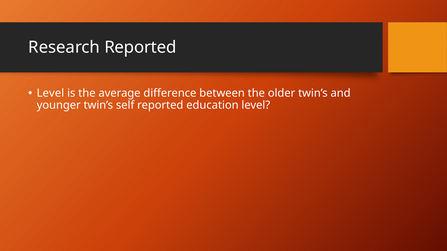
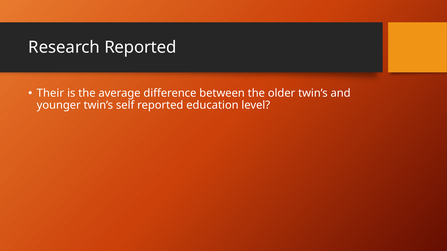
Level at (50, 93): Level -> Their
